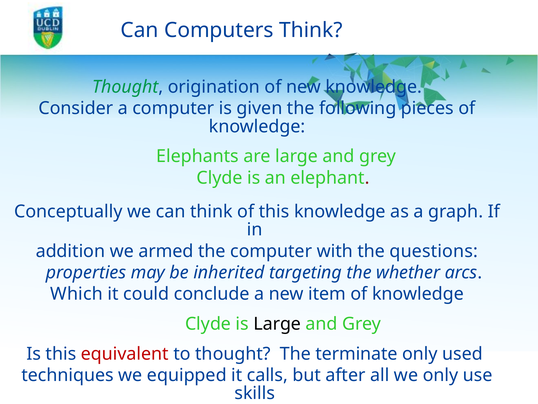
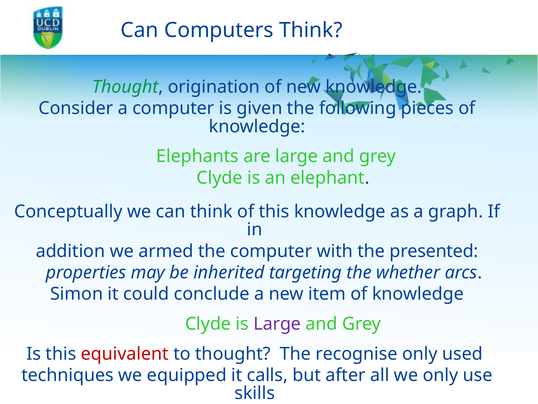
questions: questions -> presented
Which: Which -> Simon
Large at (277, 323) colour: black -> purple
terminate: terminate -> recognise
